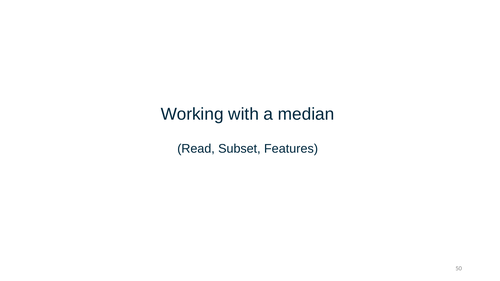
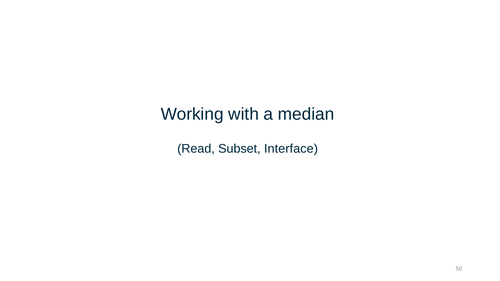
Features: Features -> Interface
